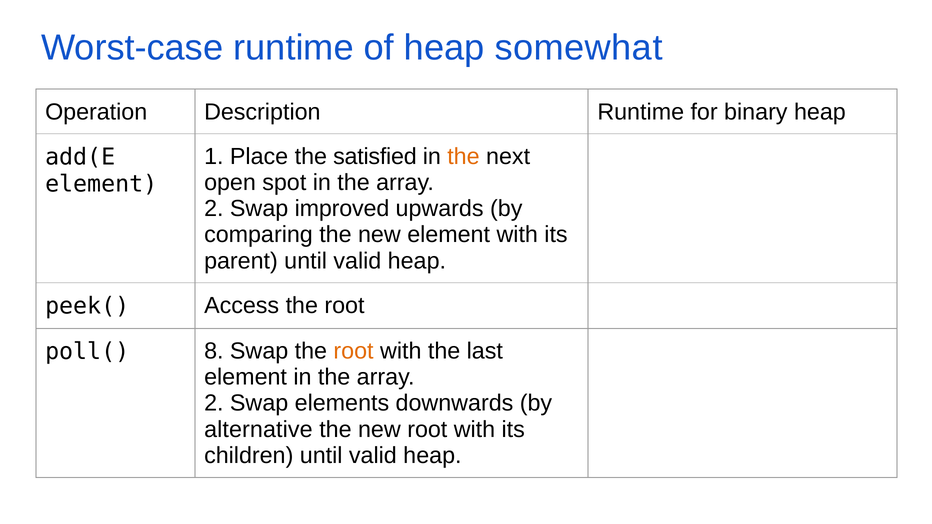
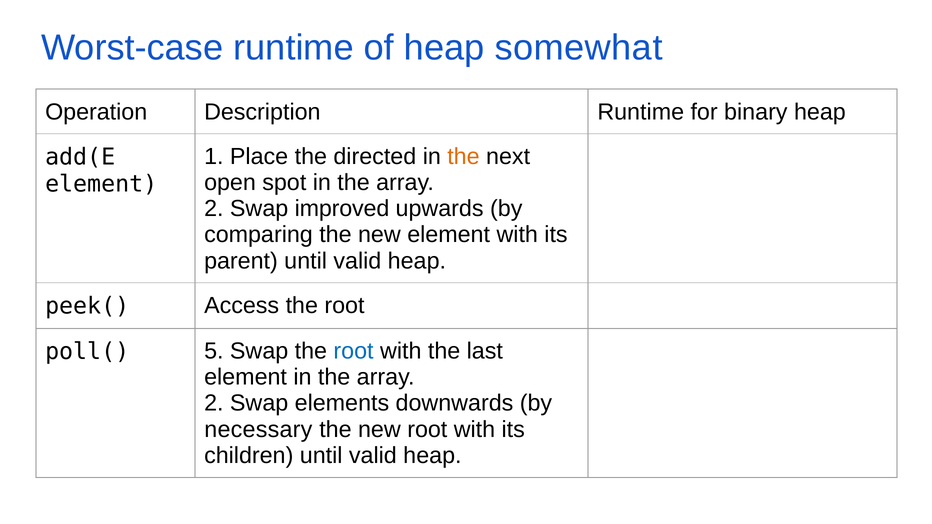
satisfied: satisfied -> directed
8: 8 -> 5
root at (353, 351) colour: orange -> blue
alternative: alternative -> necessary
